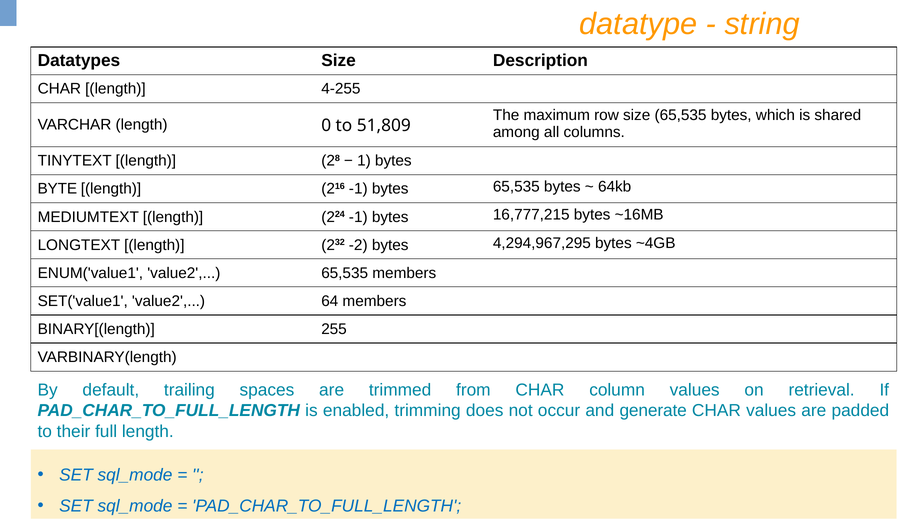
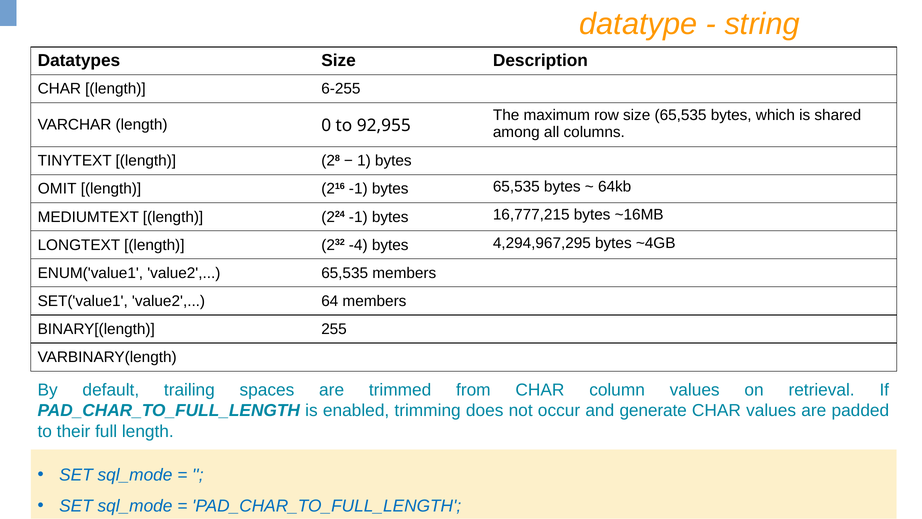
4-255: 4-255 -> 6-255
51,809: 51,809 -> 92,955
BYTE: BYTE -> OMIT
-2: -2 -> -4
